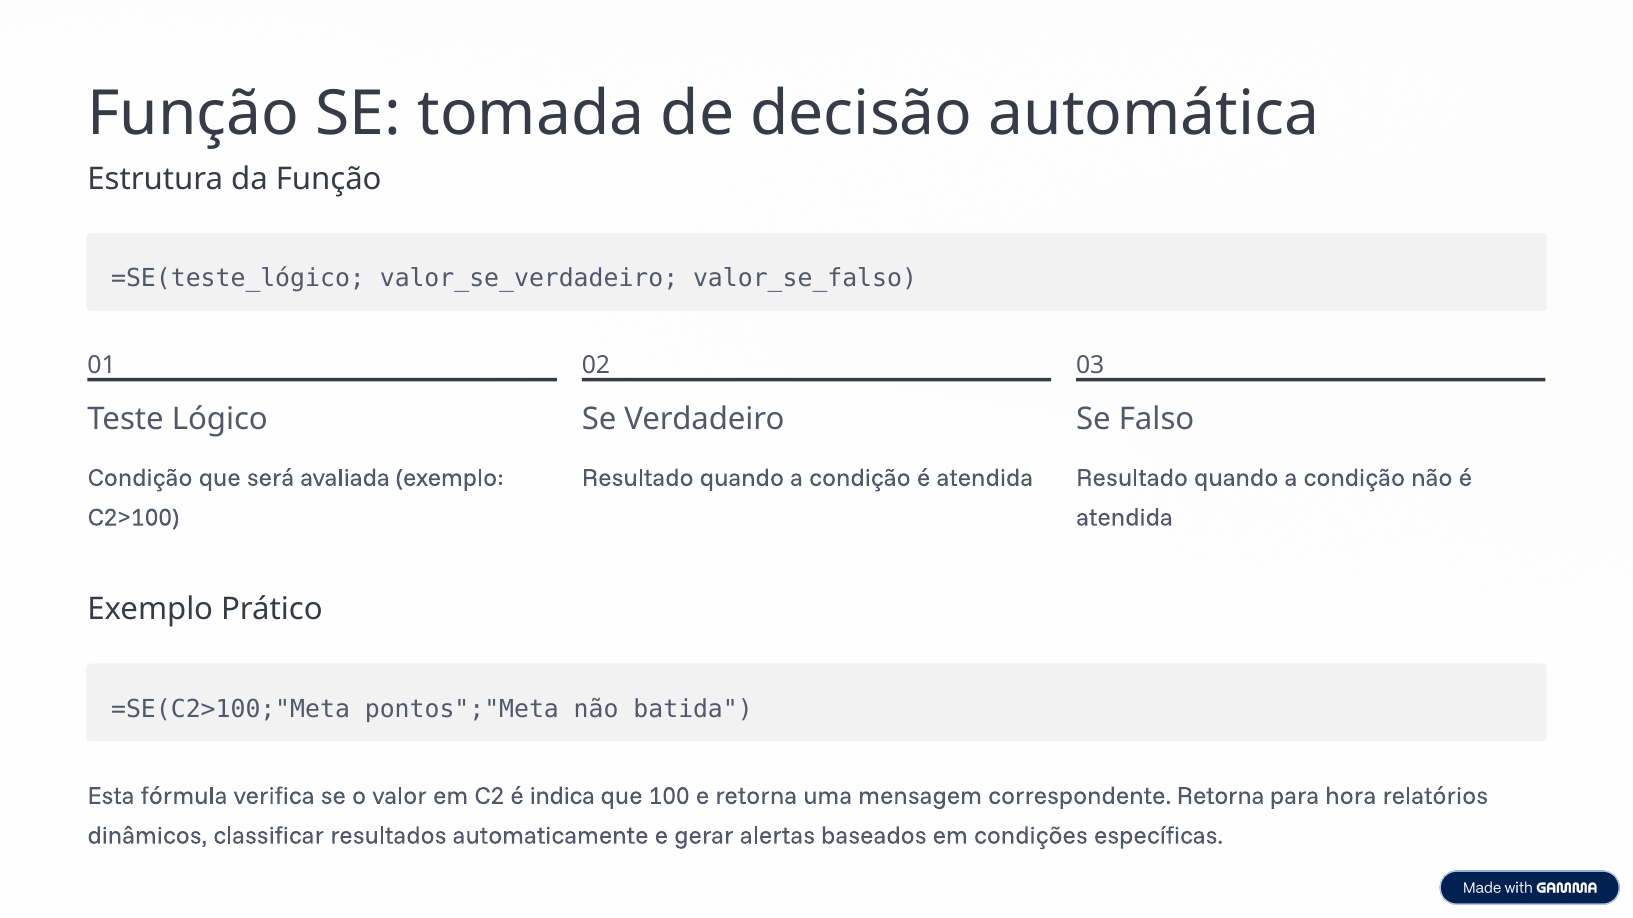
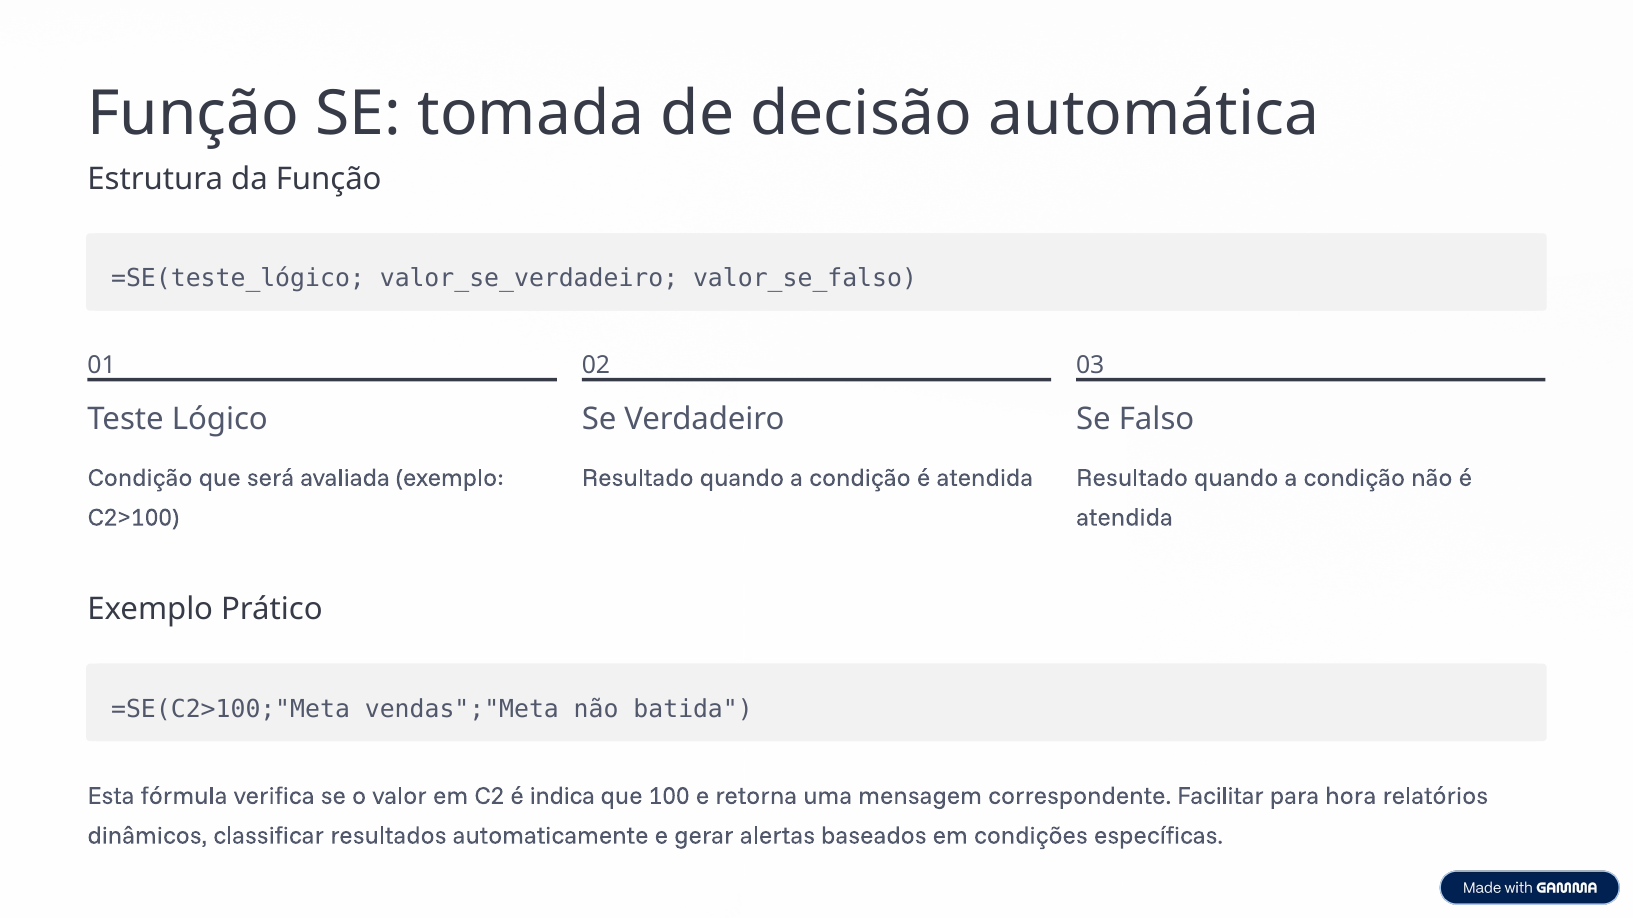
pontos";"Meta: pontos";"Meta -> vendas";"Meta
correspondente Retorna: Retorna -> Facilitar
